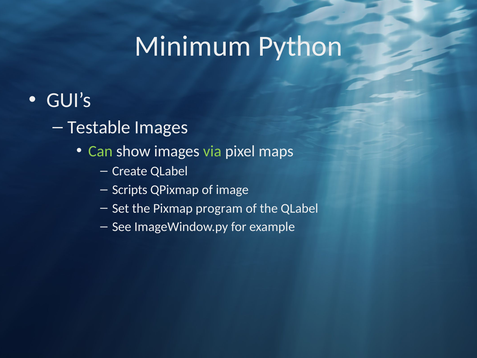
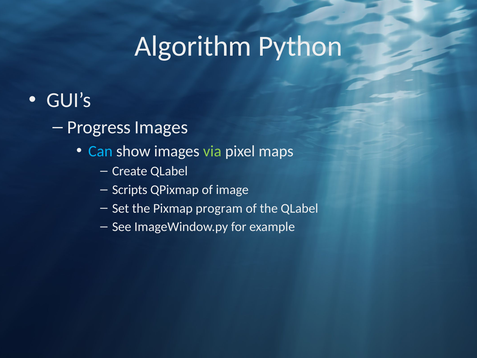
Minimum: Minimum -> Algorithm
Testable: Testable -> Progress
Can colour: light green -> light blue
